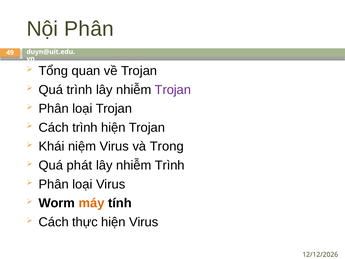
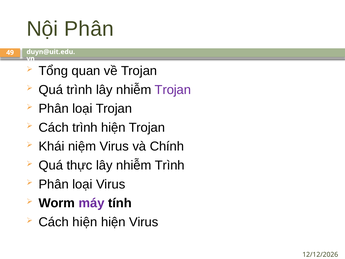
Trong: Trong -> Chính
phát: phát -> thực
máy colour: orange -> purple
Cách thực: thực -> hiện
